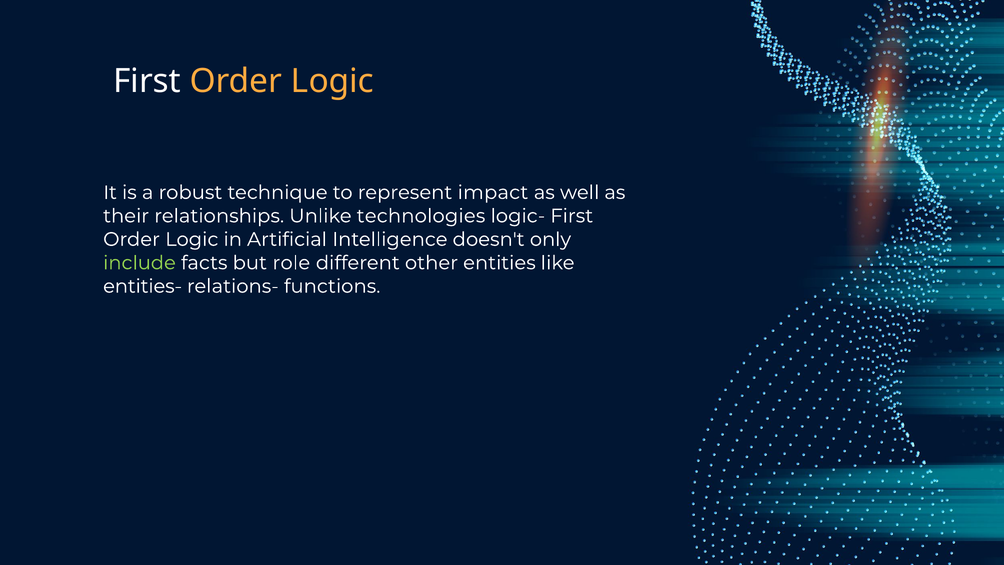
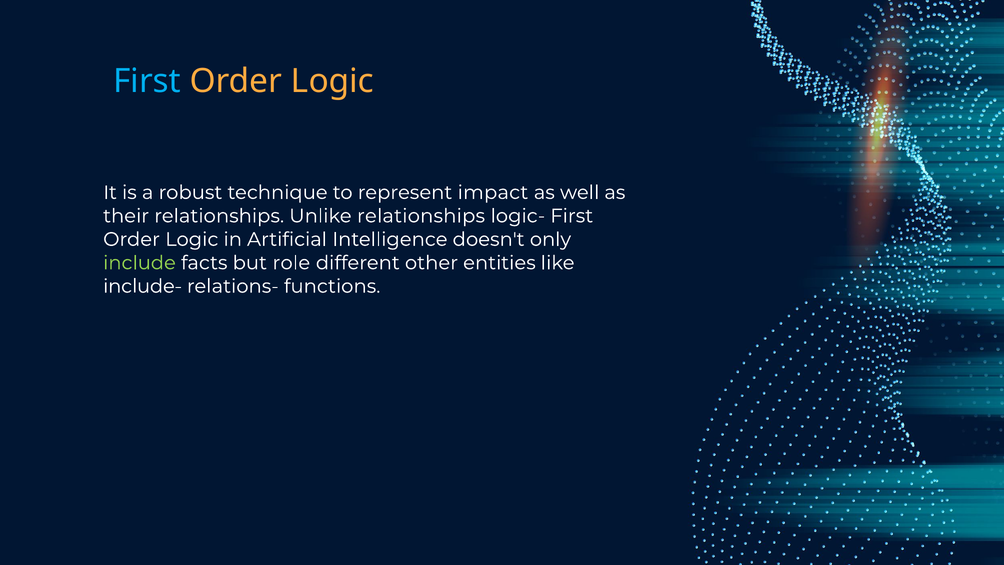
First at (147, 81) colour: white -> light blue
Unlike technologies: technologies -> relationships
entities-: entities- -> include-
